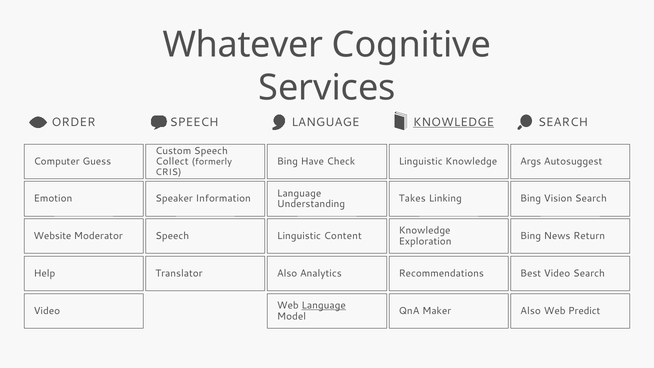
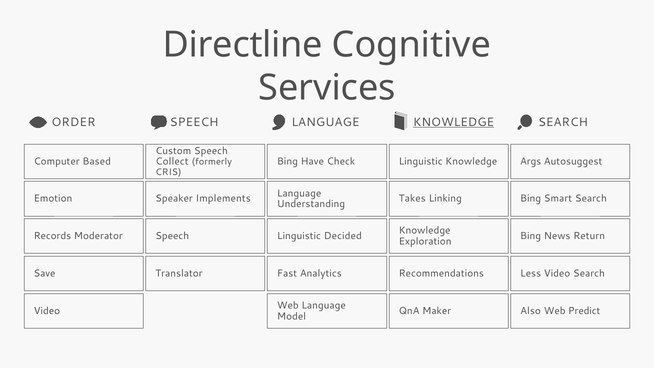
Whatever: Whatever -> Directline
Guess: Guess -> Based
Information: Information -> Implements
Vision: Vision -> Smart
Website: Website -> Records
Content: Content -> Decided
Help: Help -> Save
Also at (287, 273): Also -> Fast
Best: Best -> Less
Language at (324, 305) underline: present -> none
